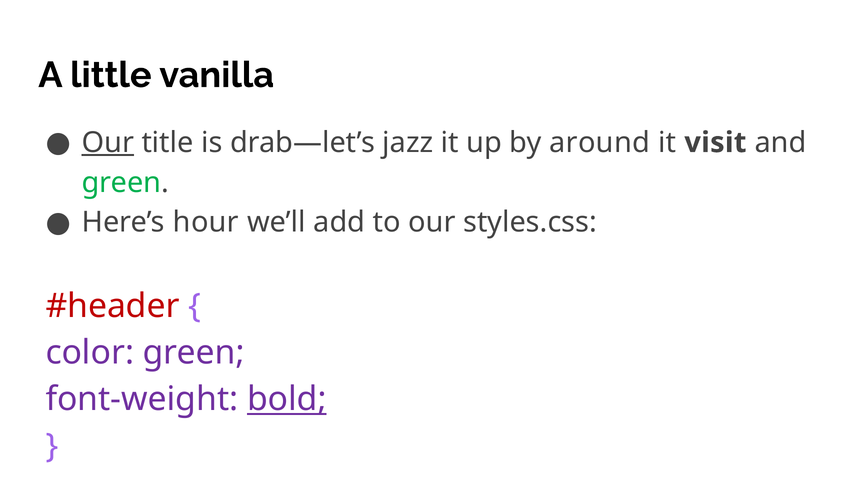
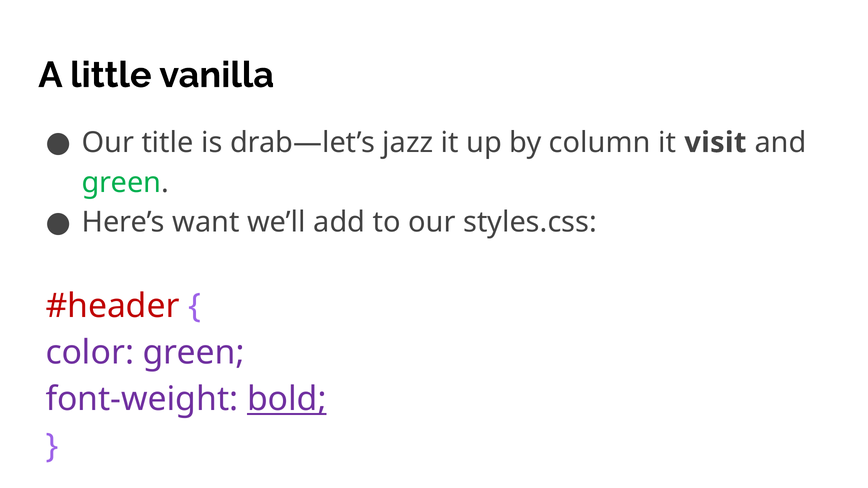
Our at (108, 143) underline: present -> none
around: around -> column
hour: hour -> want
